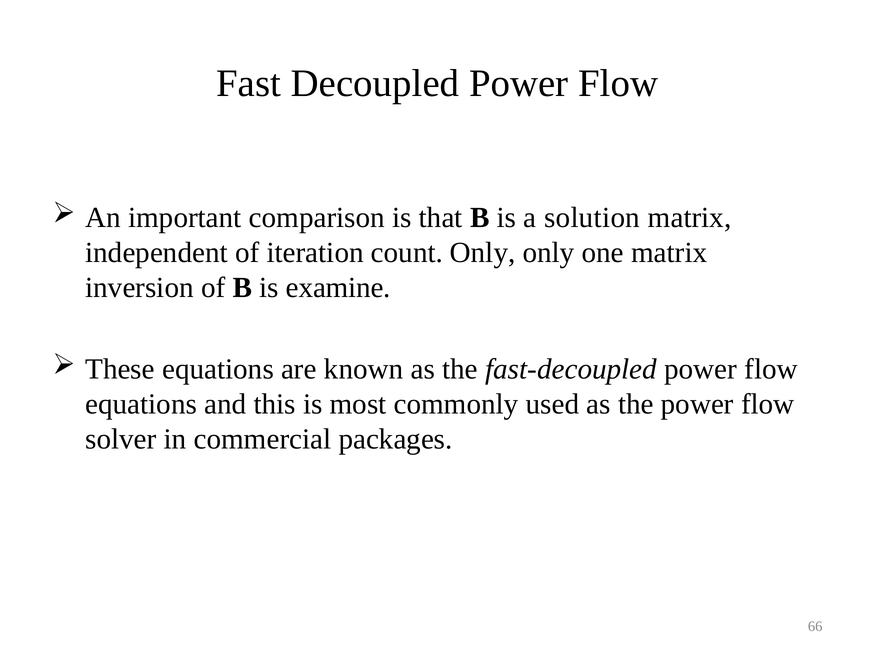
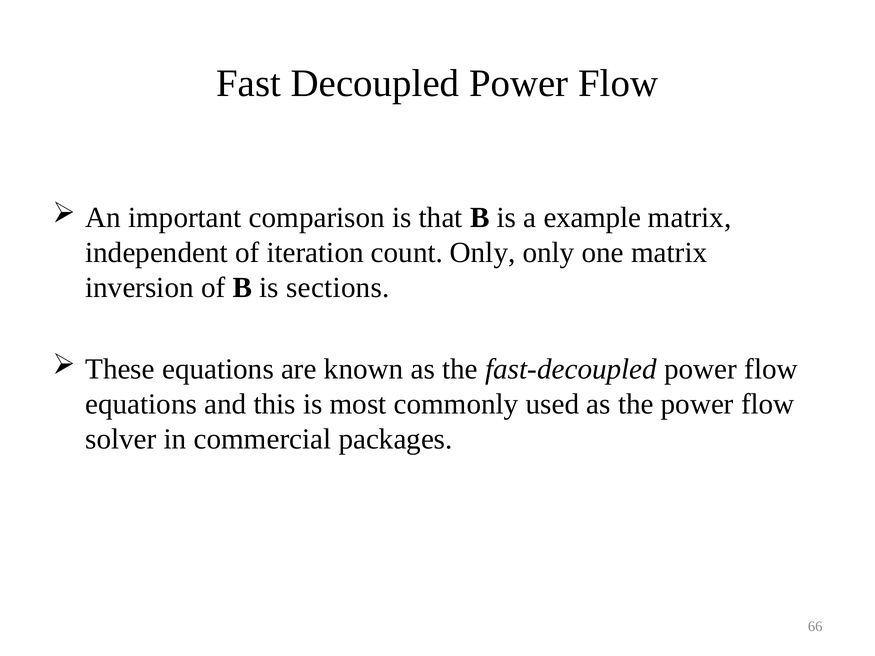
solution: solution -> example
examine: examine -> sections
